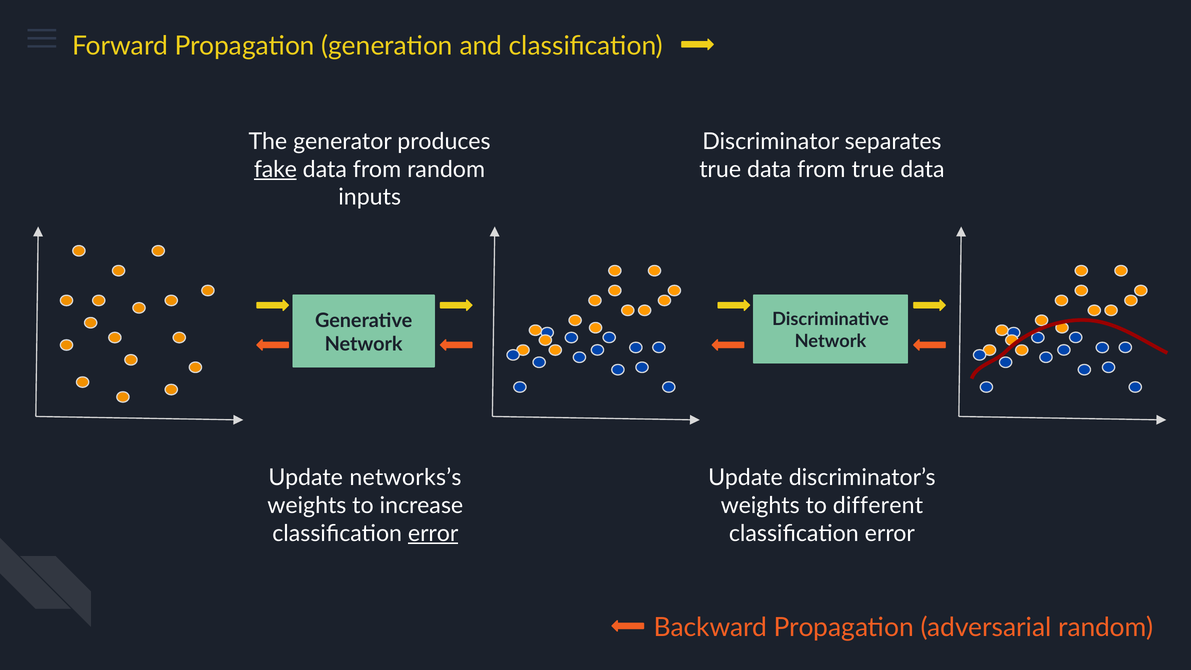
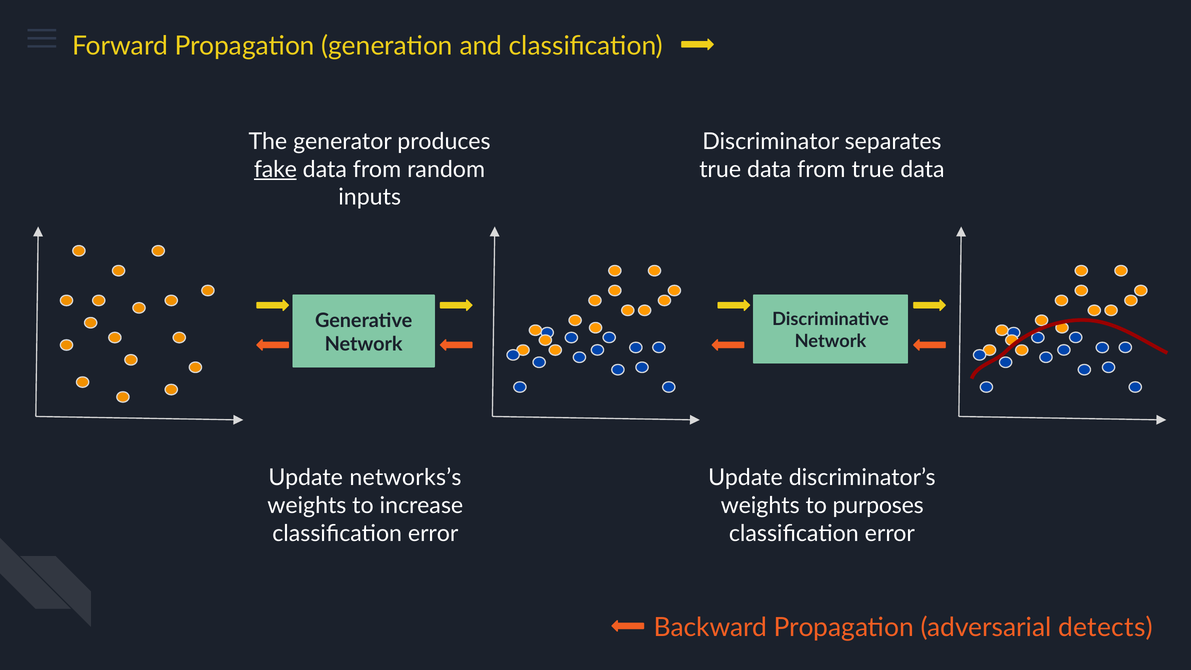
different: different -> purposes
error at (433, 533) underline: present -> none
adversarial random: random -> detects
